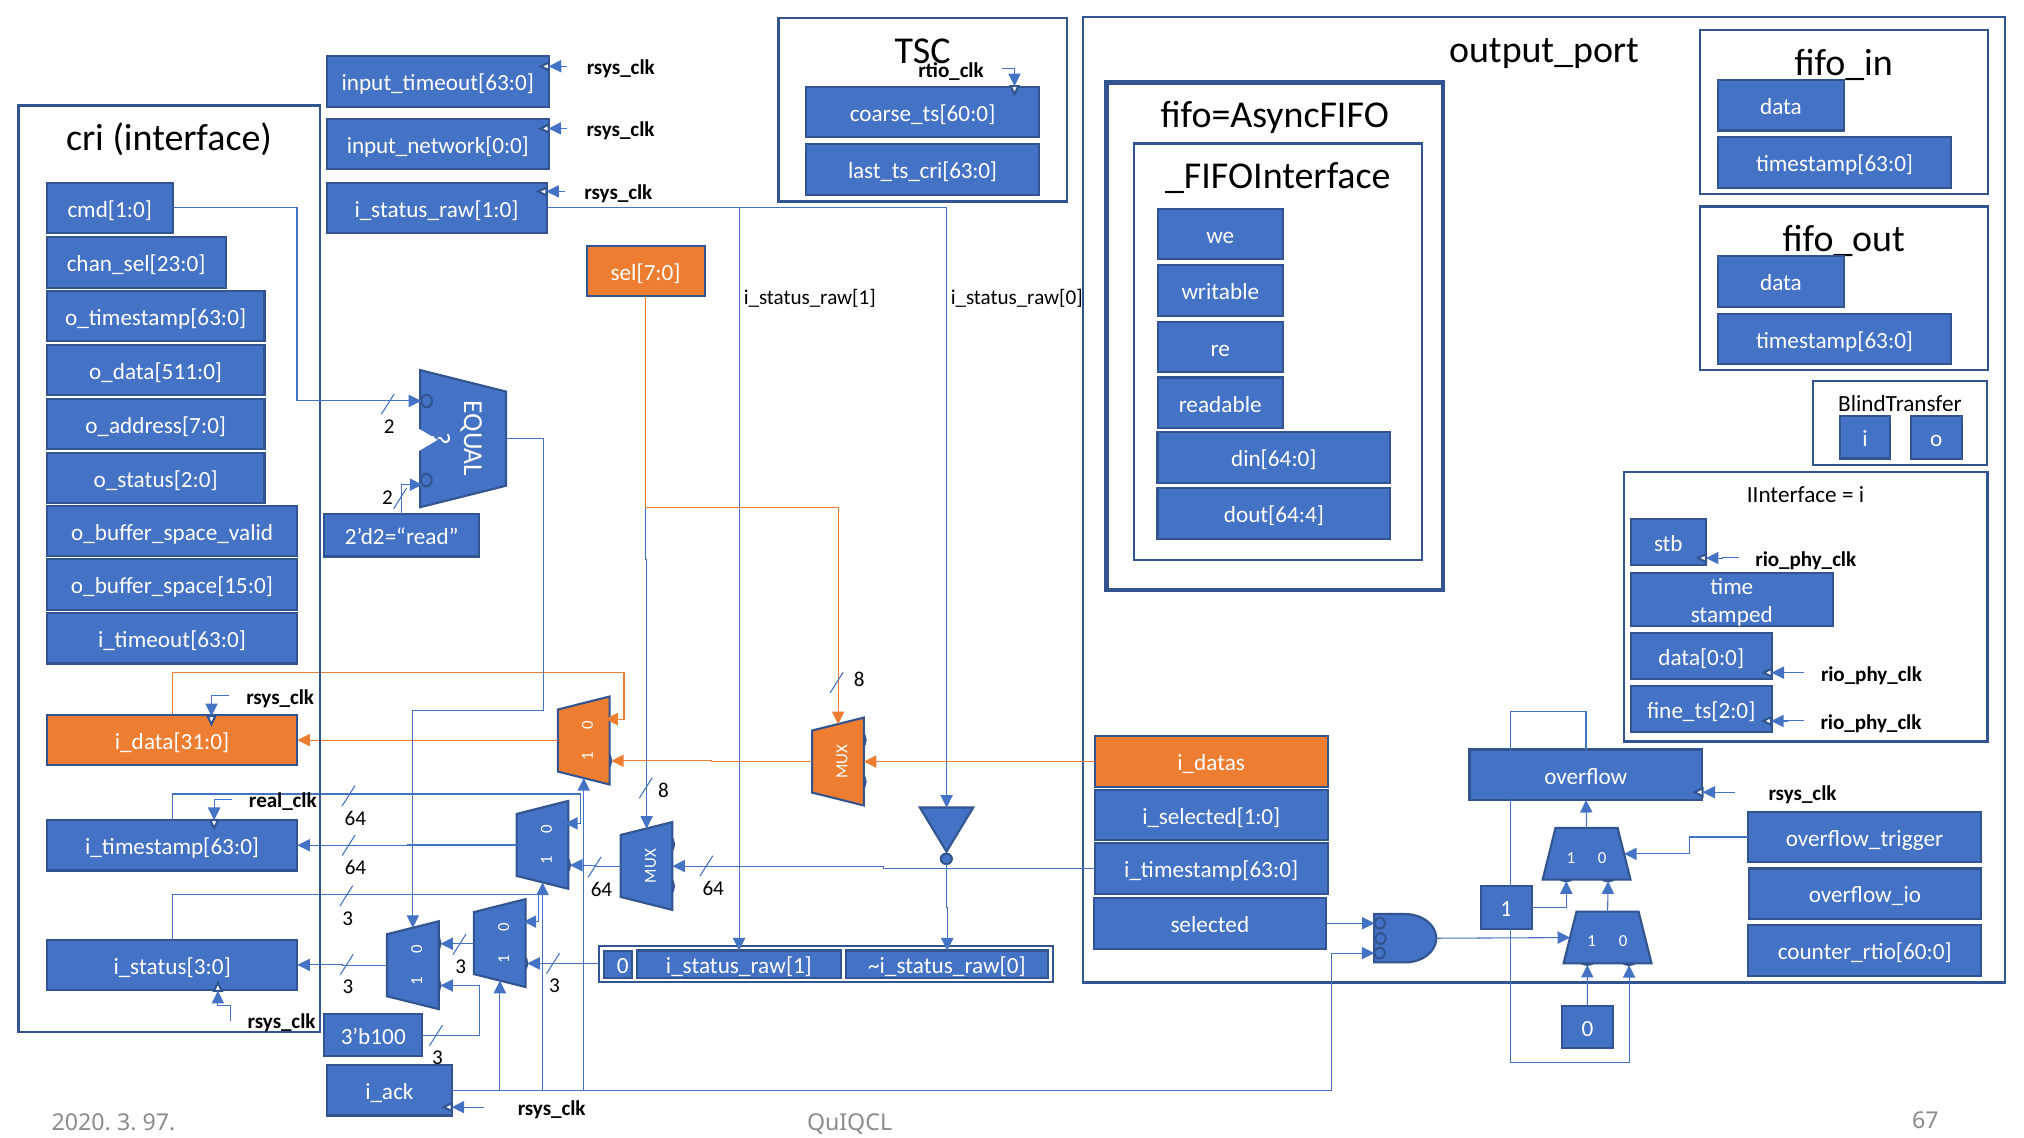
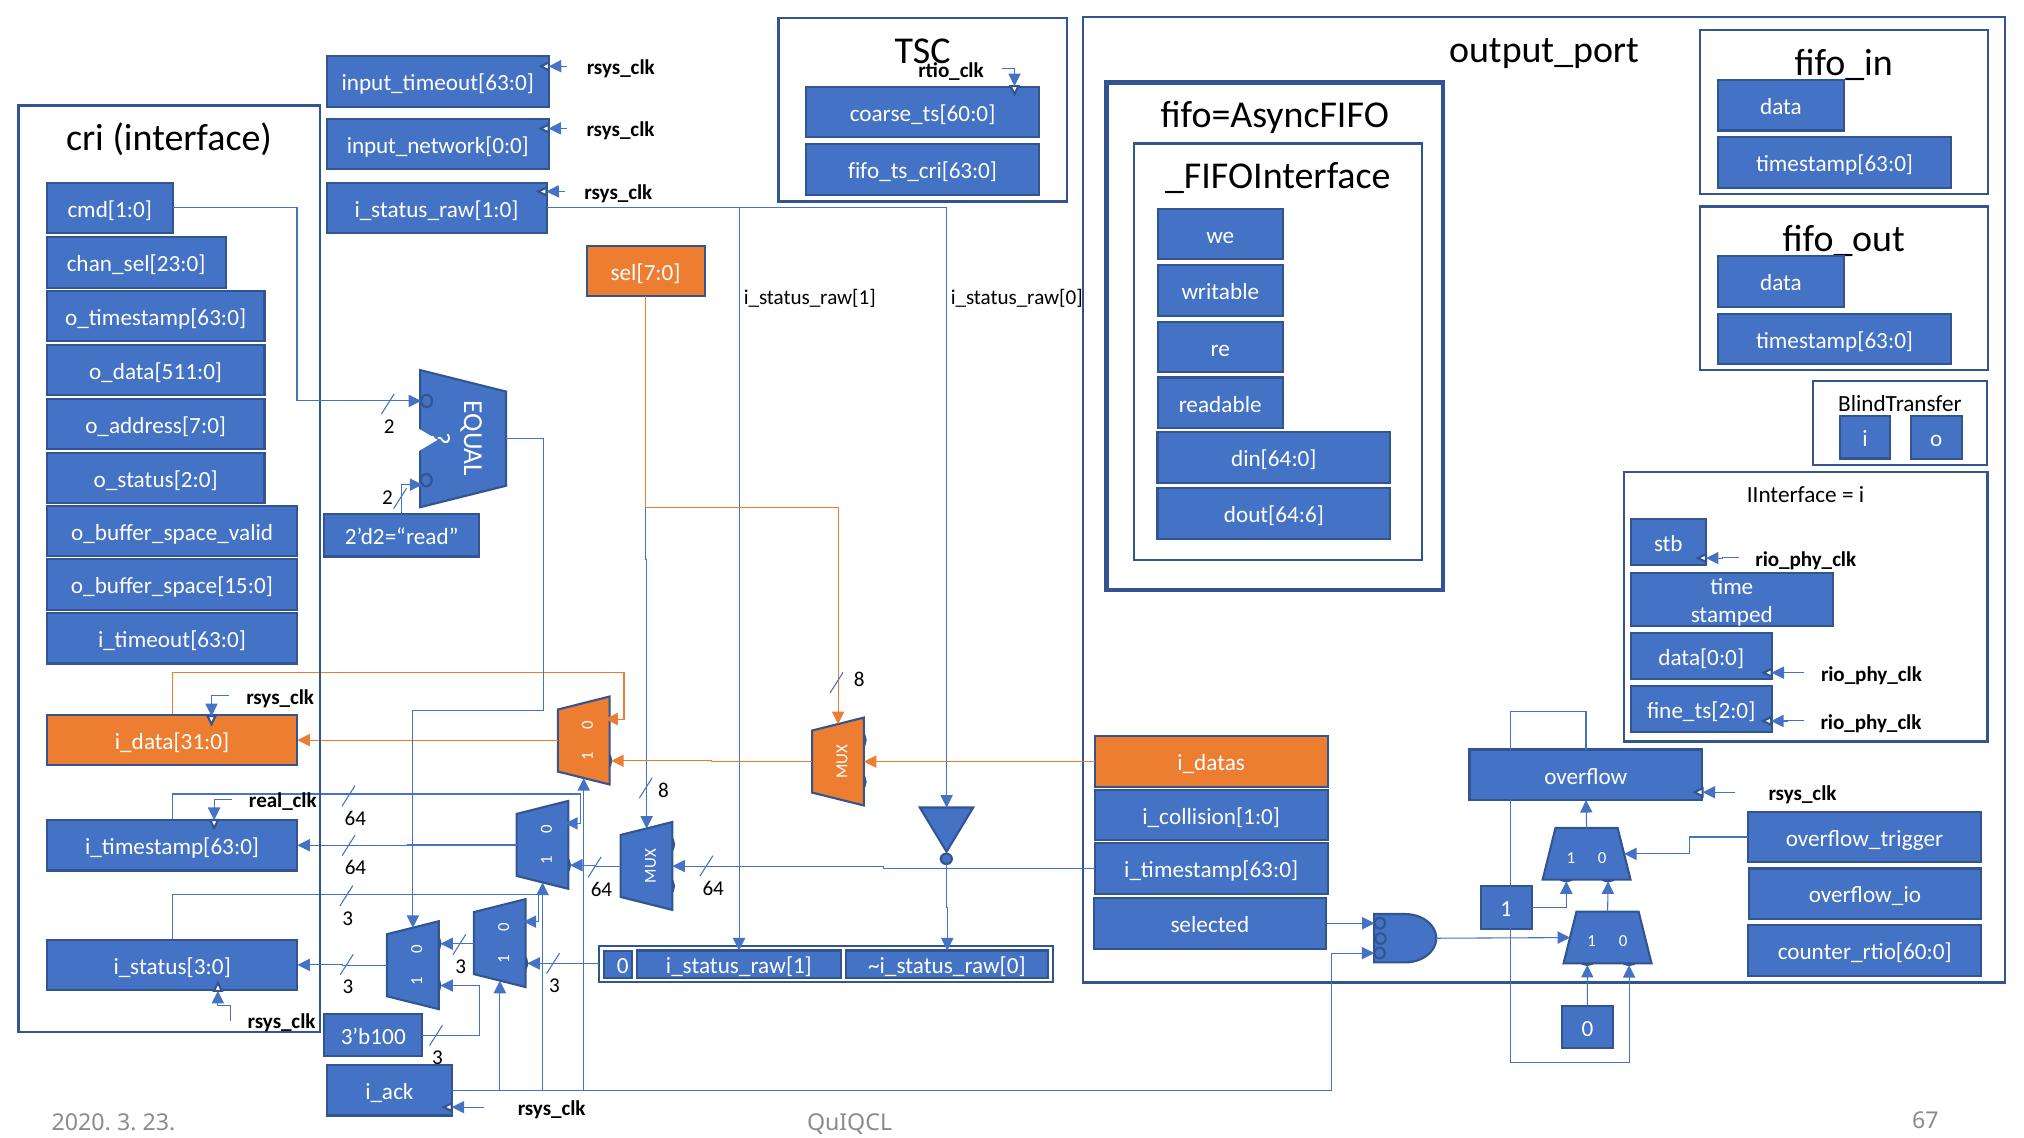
last_ts_cri[63:0: last_ts_cri[63:0 -> fifo_ts_cri[63:0
dout[64:4: dout[64:4 -> dout[64:6
i_selected[1:0: i_selected[1:0 -> i_collision[1:0
97: 97 -> 23
